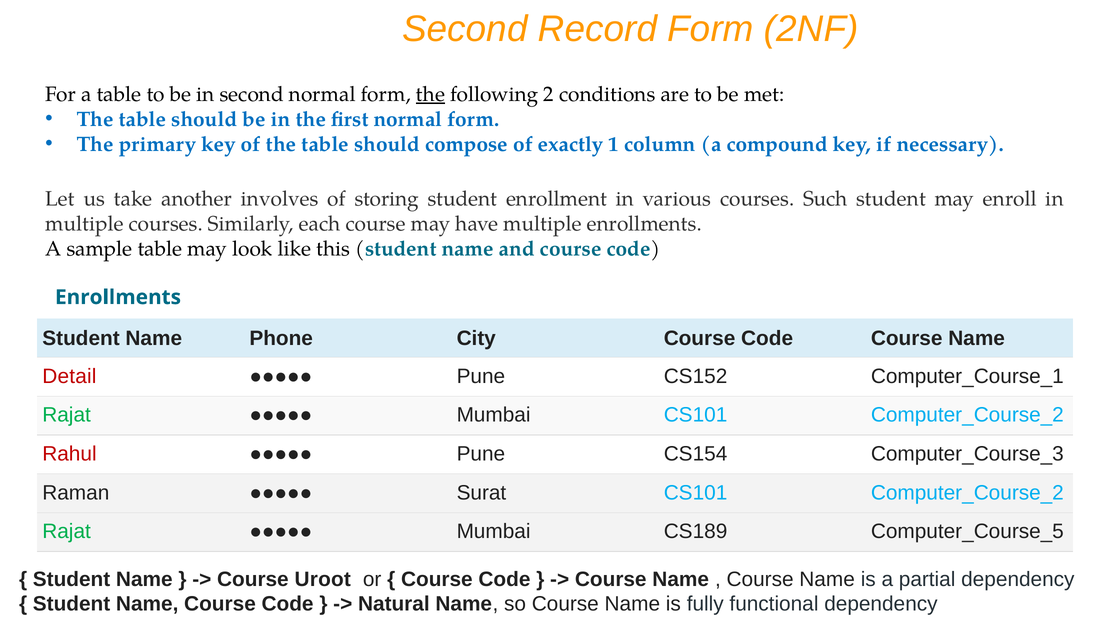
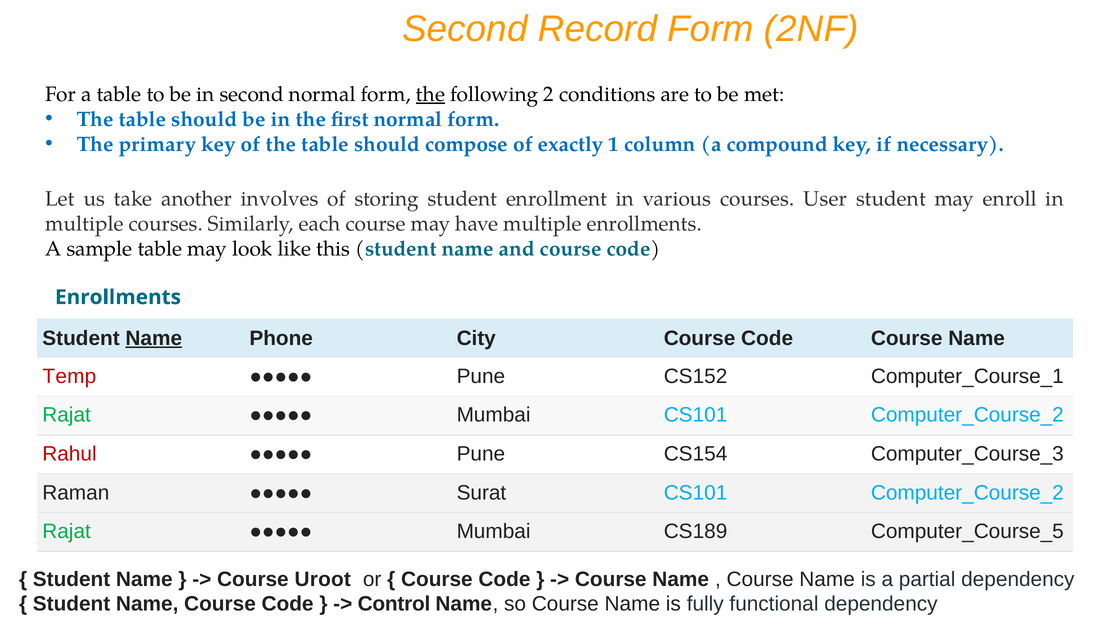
Such: Such -> User
Name at (154, 339) underline: none -> present
Detail: Detail -> Temp
Natural: Natural -> Control
